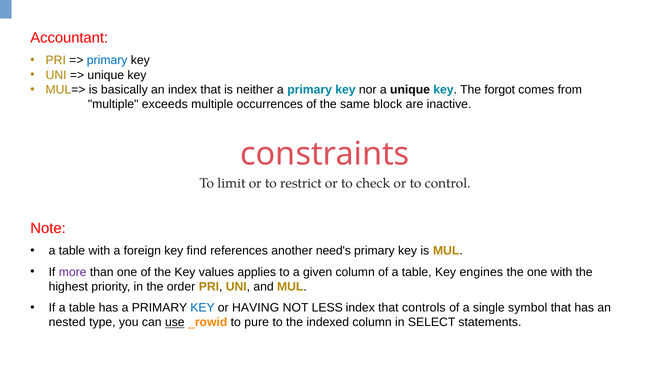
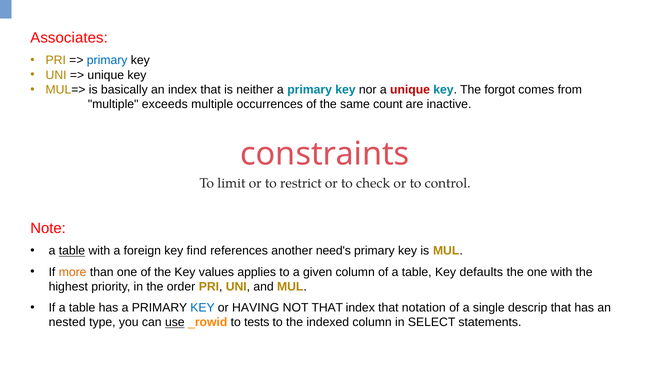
Accountant: Accountant -> Associates
unique at (410, 90) colour: black -> red
block: block -> count
table at (72, 251) underline: none -> present
more colour: purple -> orange
engines: engines -> defaults
NOT LESS: LESS -> THAT
controls: controls -> notation
symbol: symbol -> descrip
pure: pure -> tests
